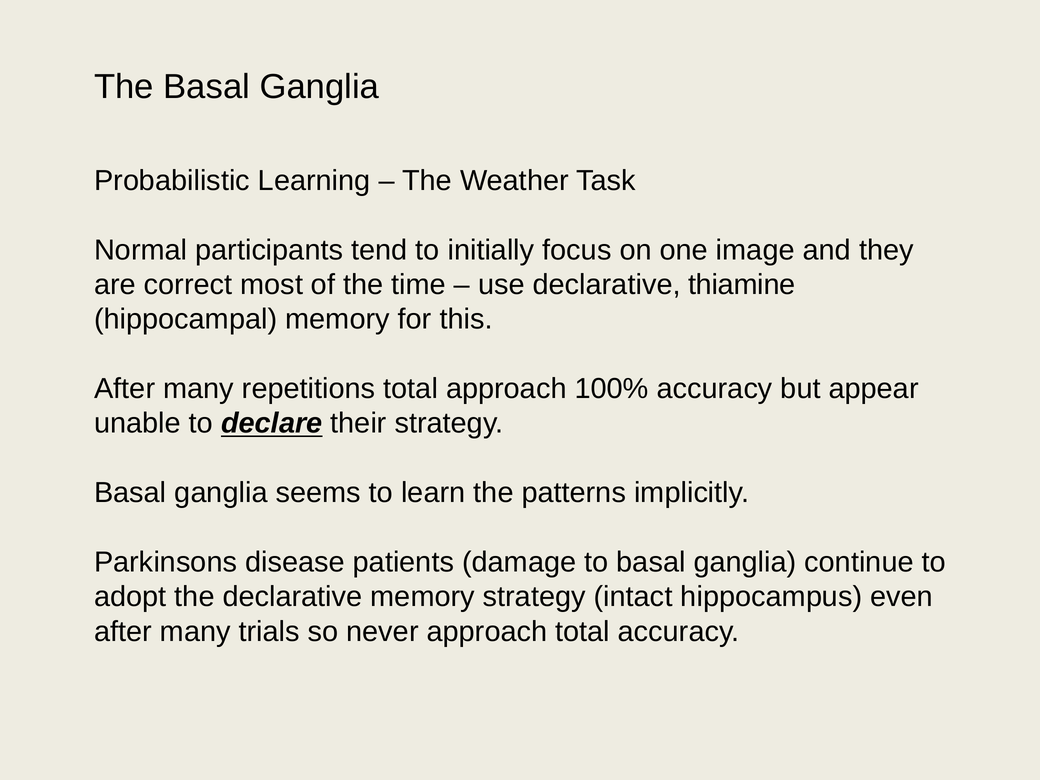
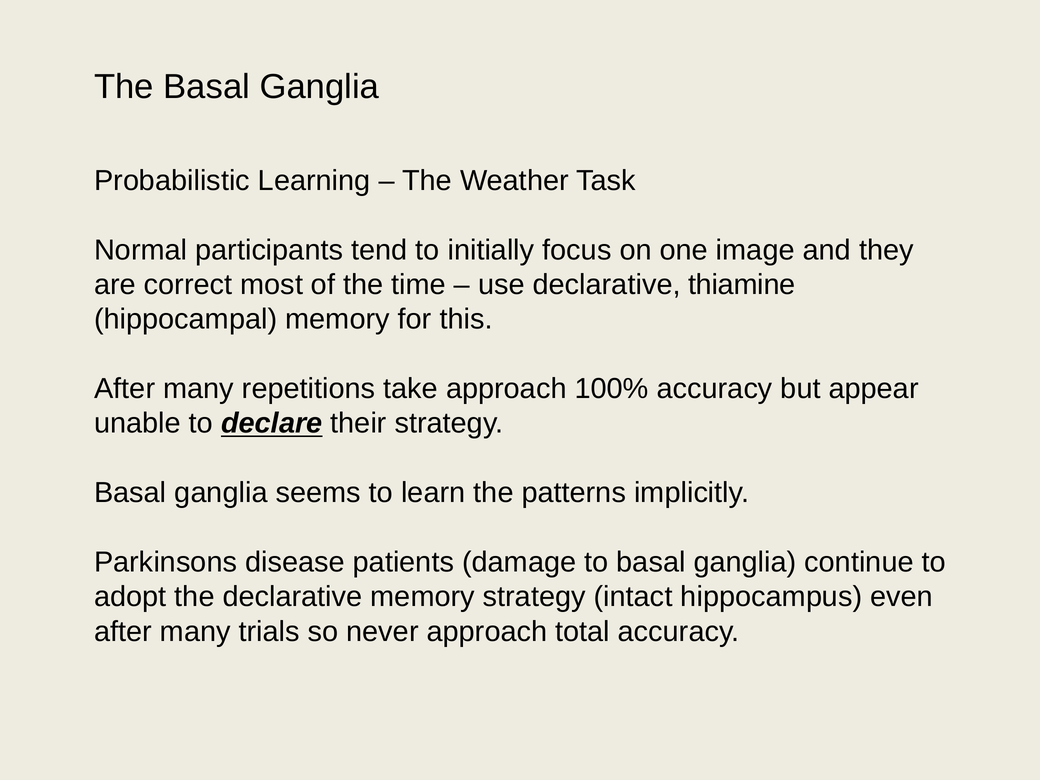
repetitions total: total -> take
